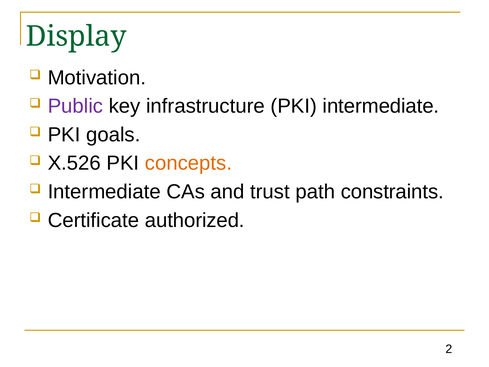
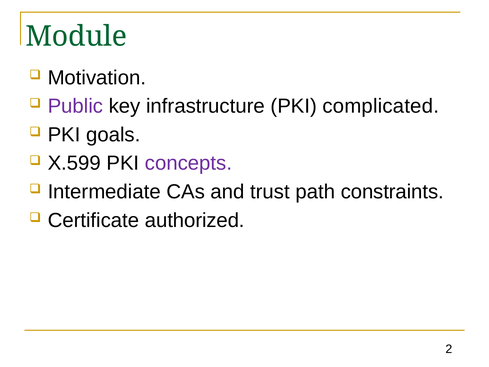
Display: Display -> Module
PKI intermediate: intermediate -> complicated
X.526: X.526 -> X.599
concepts colour: orange -> purple
